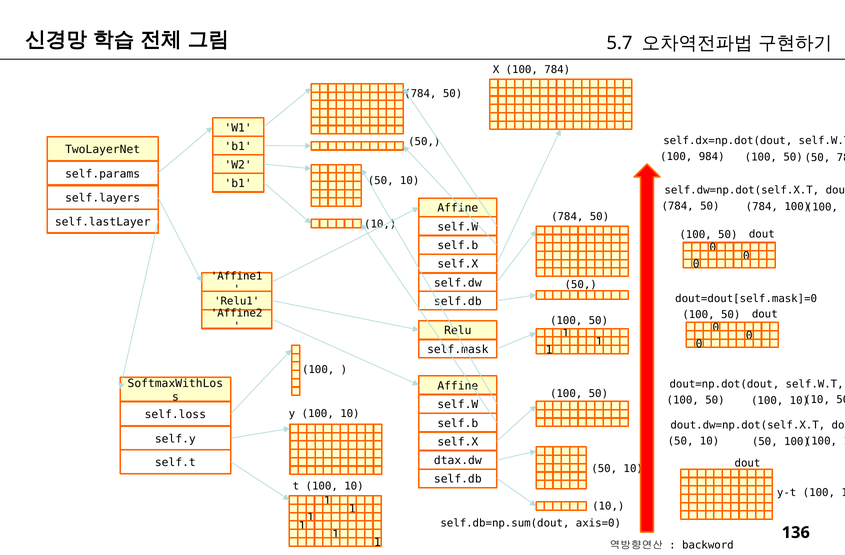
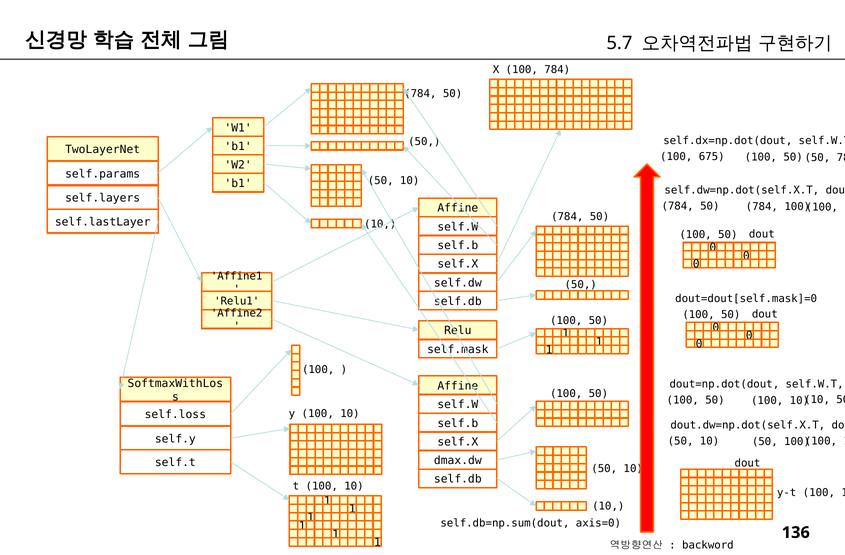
984: 984 -> 675
dtax.dw: dtax.dw -> dmax.dw
